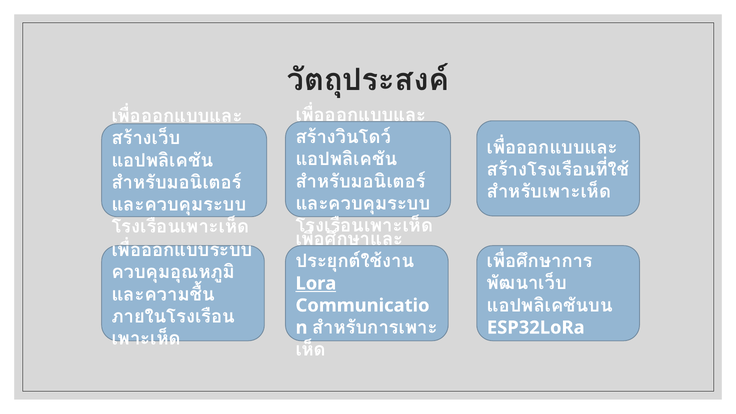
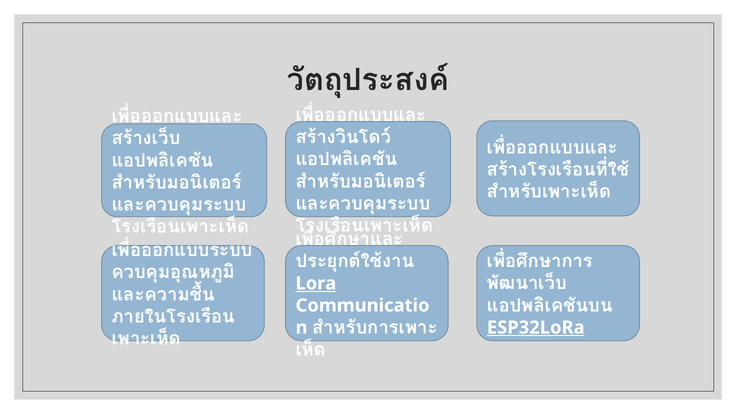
ESP32LoRa underline: none -> present
